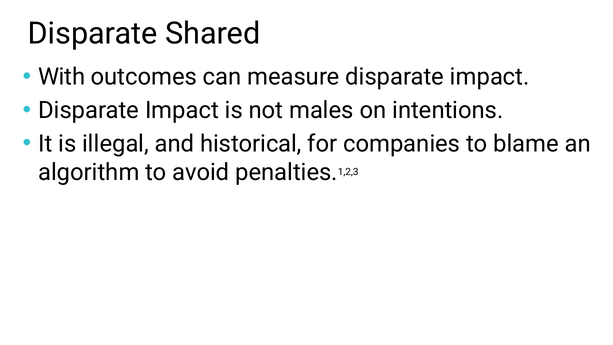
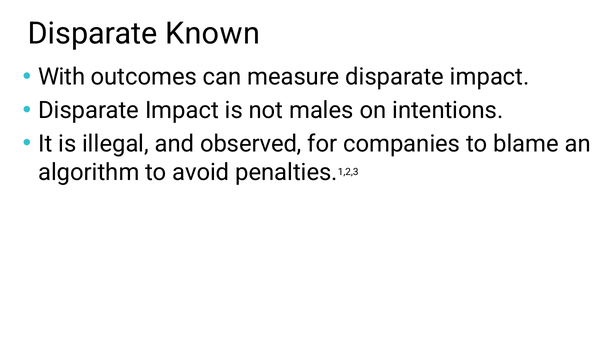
Shared: Shared -> Known
historical: historical -> observed
